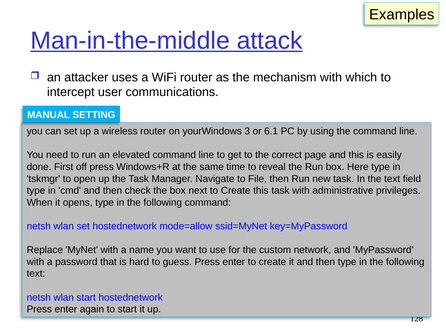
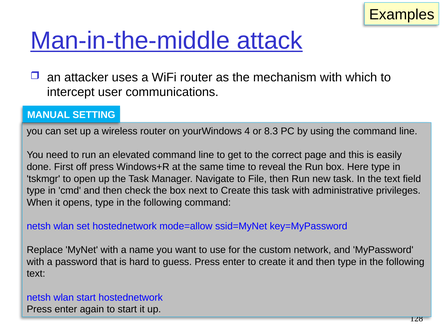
3: 3 -> 4
6.1: 6.1 -> 8.3
